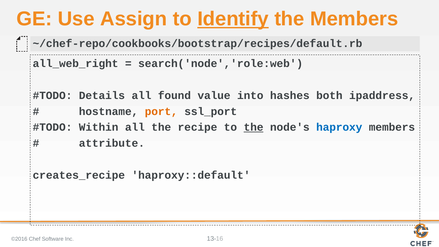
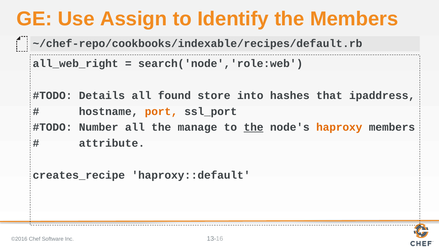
Identify underline: present -> none
~/chef-repo/cookbooks/bootstrap/recipes/default.rb: ~/chef-repo/cookbooks/bootstrap/recipes/default.rb -> ~/chef-repo/cookbooks/indexable/recipes/default.rb
value: value -> store
both: both -> that
Within: Within -> Number
recipe: recipe -> manage
haproxy colour: blue -> orange
